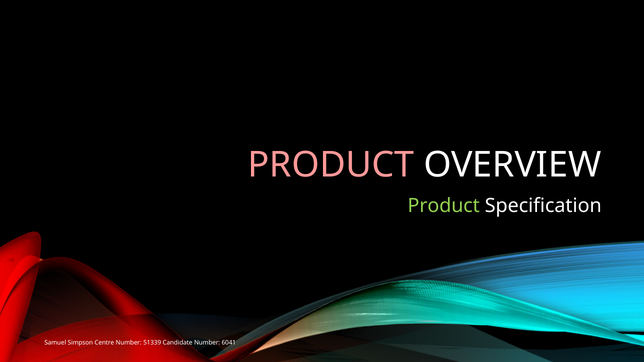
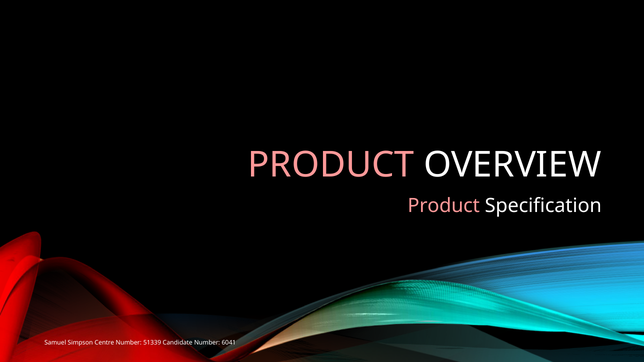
Product at (444, 206) colour: light green -> pink
